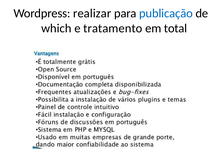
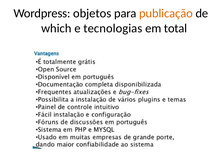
realizar: realizar -> objetos
publicação colour: blue -> orange
tratamento: tratamento -> tecnologias
